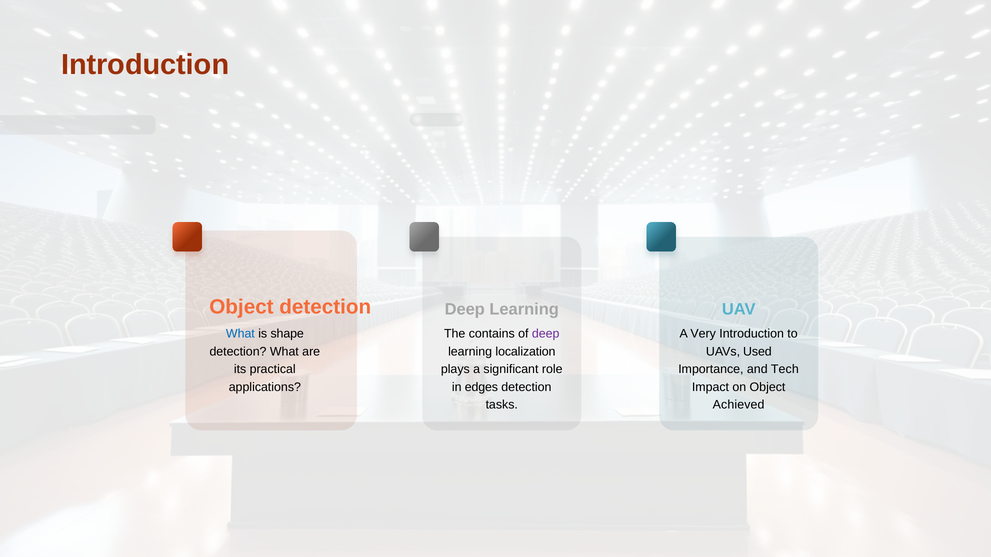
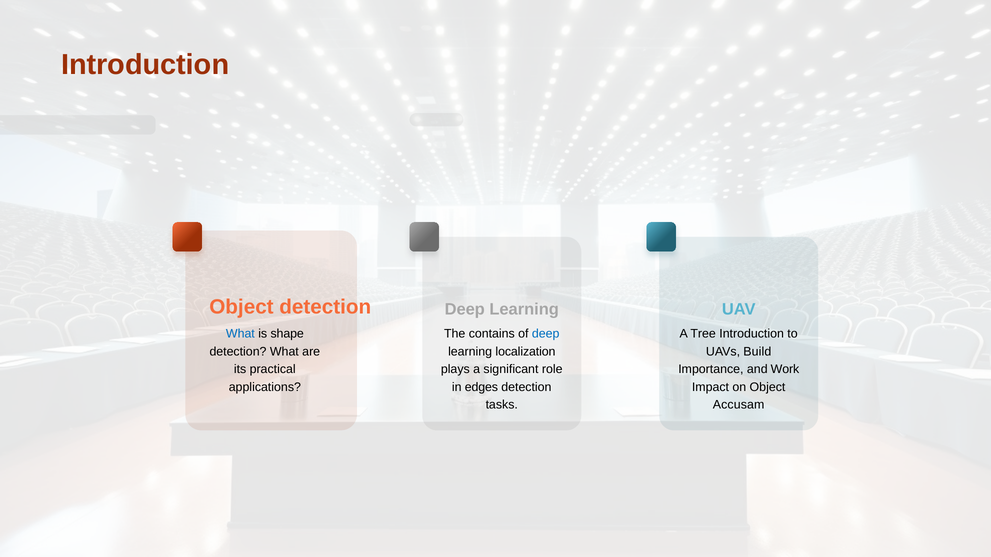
deep at (546, 334) colour: purple -> blue
Very: Very -> Tree
Used: Used -> Build
Tech: Tech -> Work
Achieved: Achieved -> Accusam
